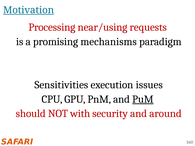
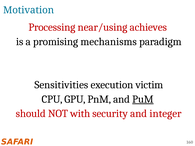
Motivation underline: present -> none
requests: requests -> achieves
issues: issues -> victim
around: around -> integer
